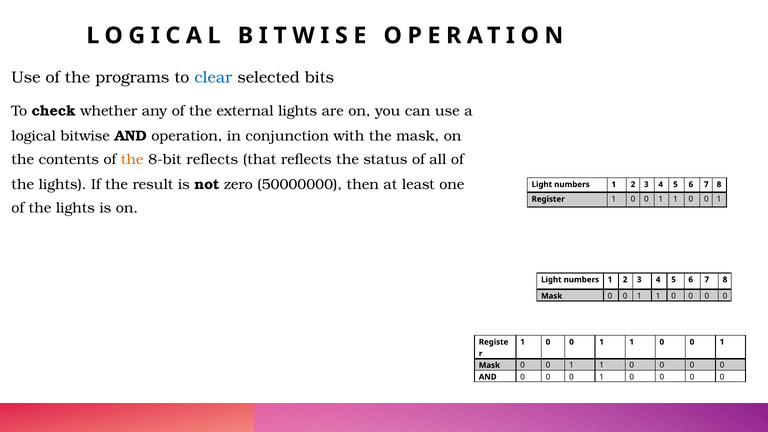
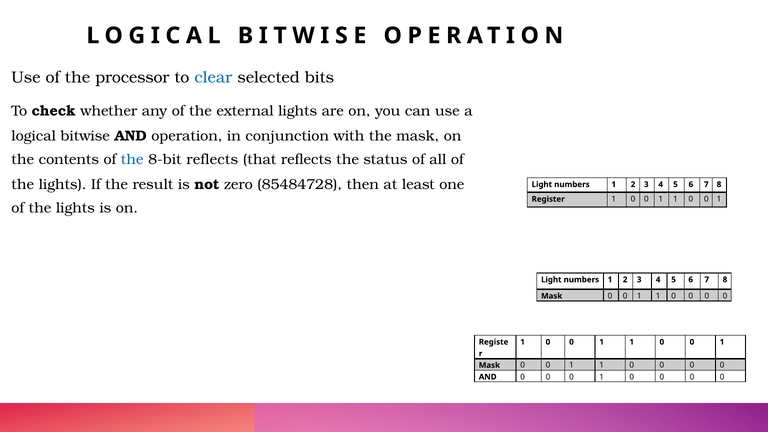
programs: programs -> processor
the at (132, 160) colour: orange -> blue
50000000: 50000000 -> 85484728
